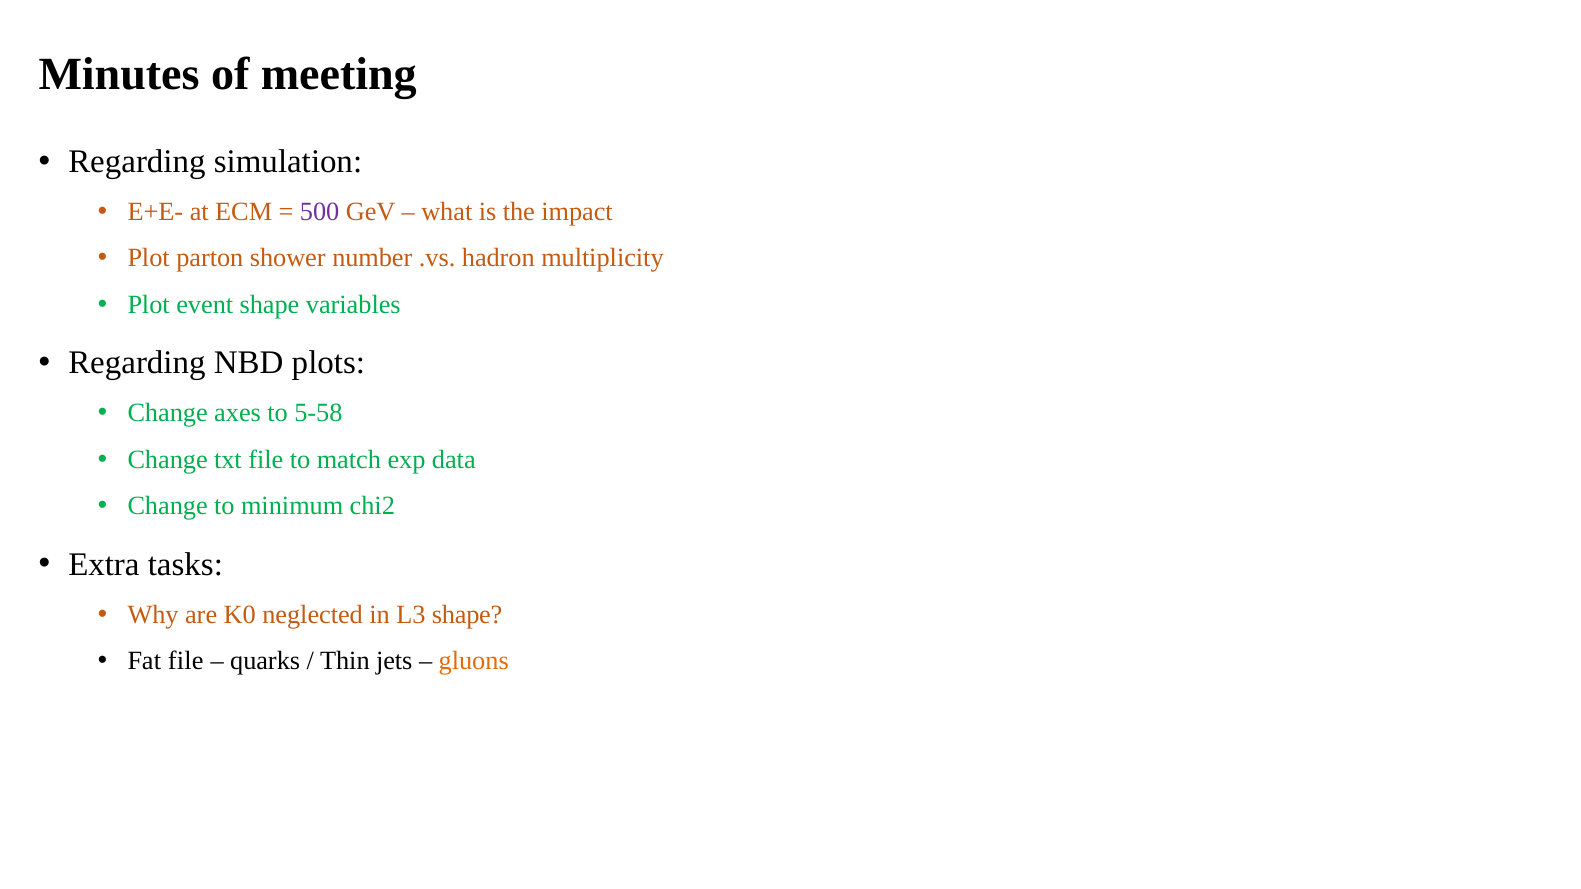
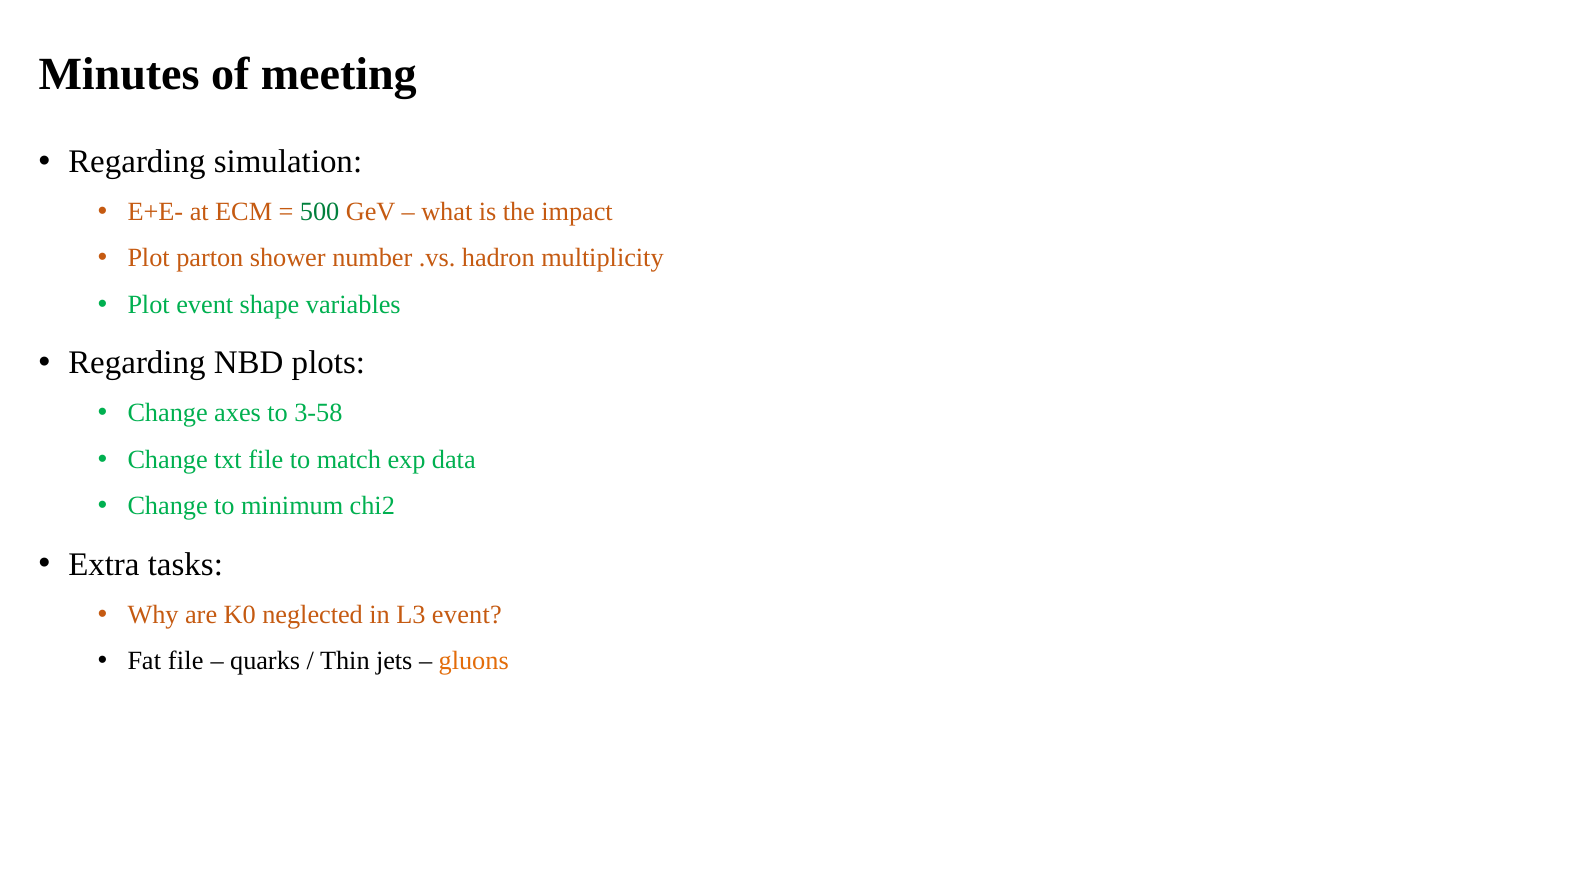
500 colour: purple -> green
5-58: 5-58 -> 3-58
L3 shape: shape -> event
